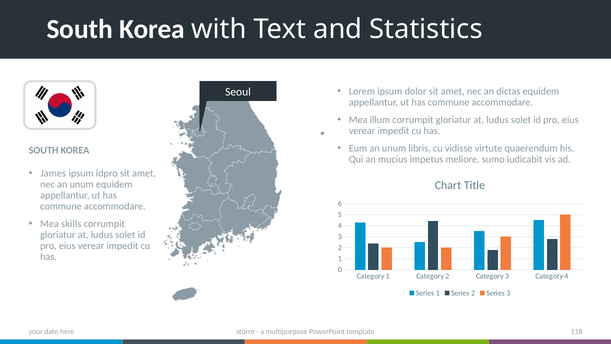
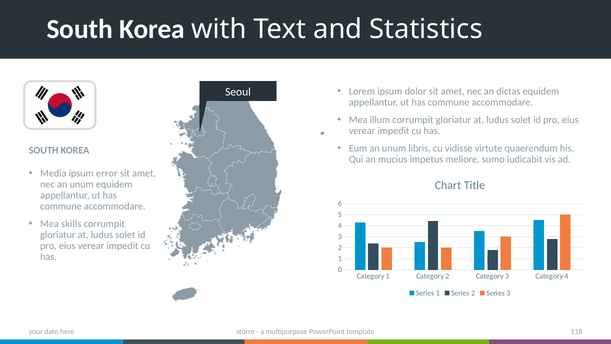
James: James -> Media
idpro: idpro -> error
